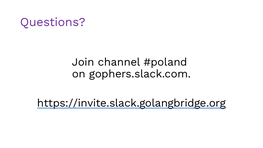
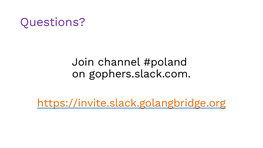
https://invite.slack.golangbridge.org colour: black -> orange
